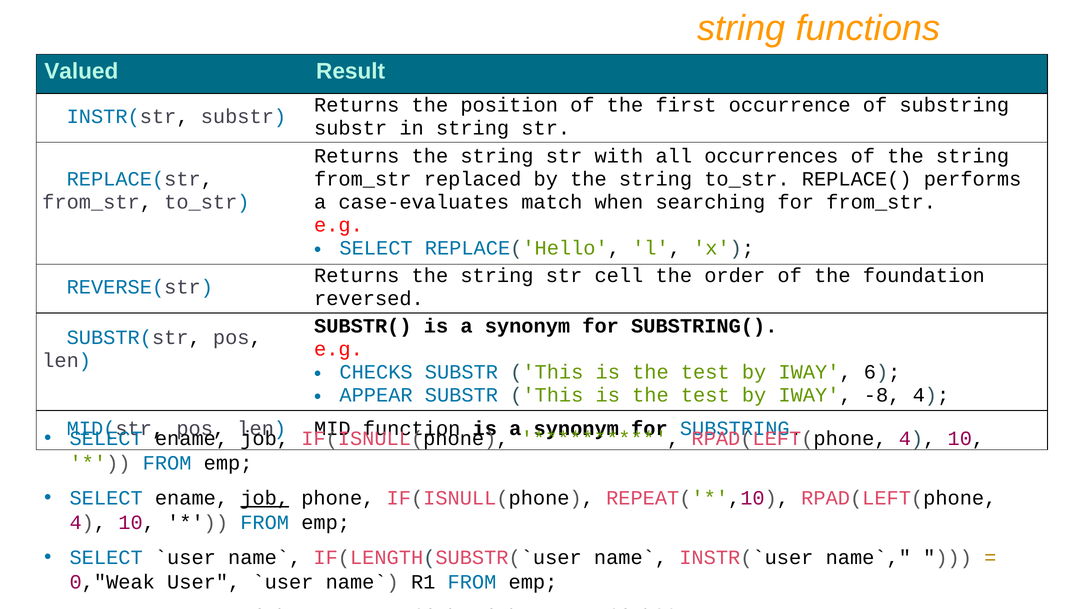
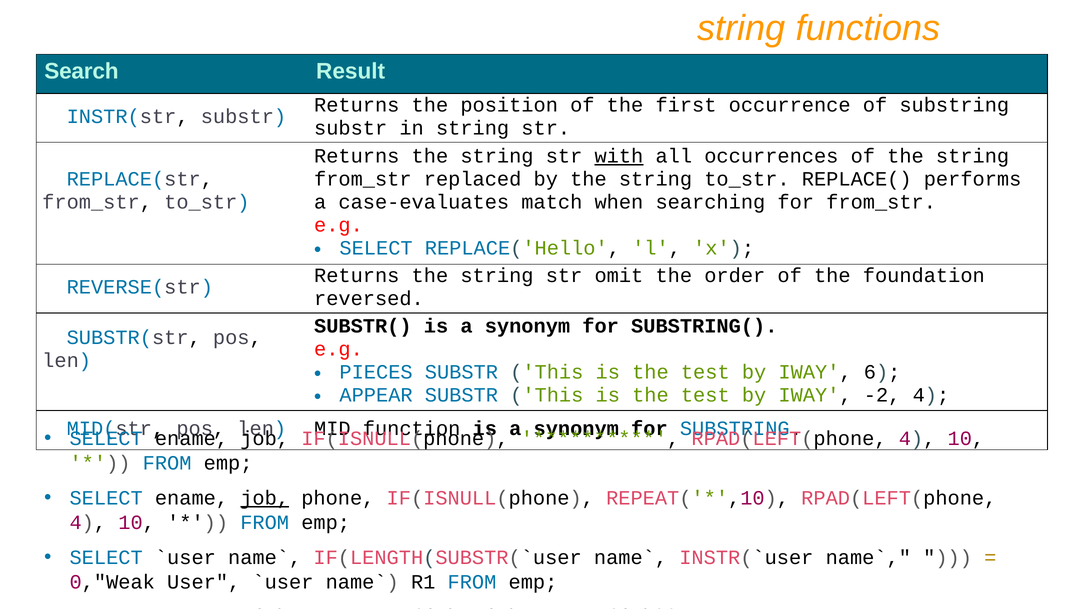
Valued: Valued -> Search
with underline: none -> present
cell: cell -> omit
CHECKS: CHECKS -> PIECES
-8: -8 -> -2
